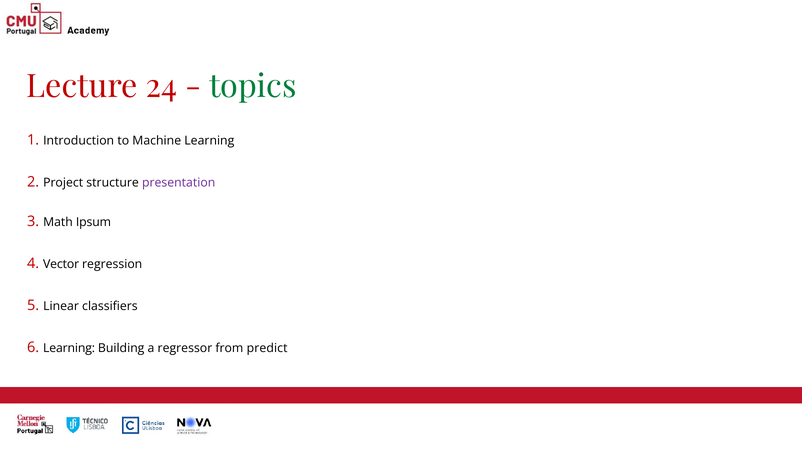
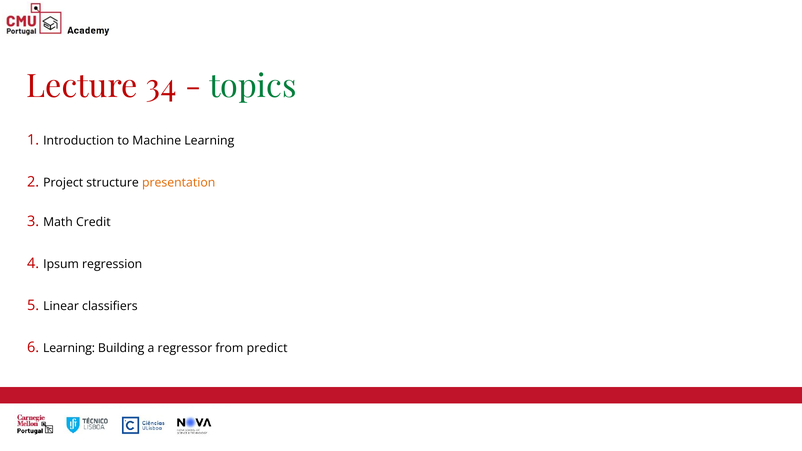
24: 24 -> 34
presentation colour: purple -> orange
Ipsum: Ipsum -> Credit
Vector: Vector -> Ipsum
